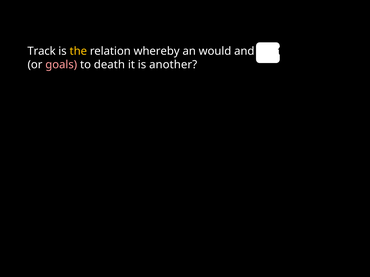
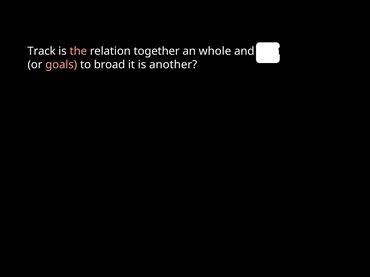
the at (78, 51) colour: yellow -> pink
whereby: whereby -> together
would: would -> whole
death: death -> broad
